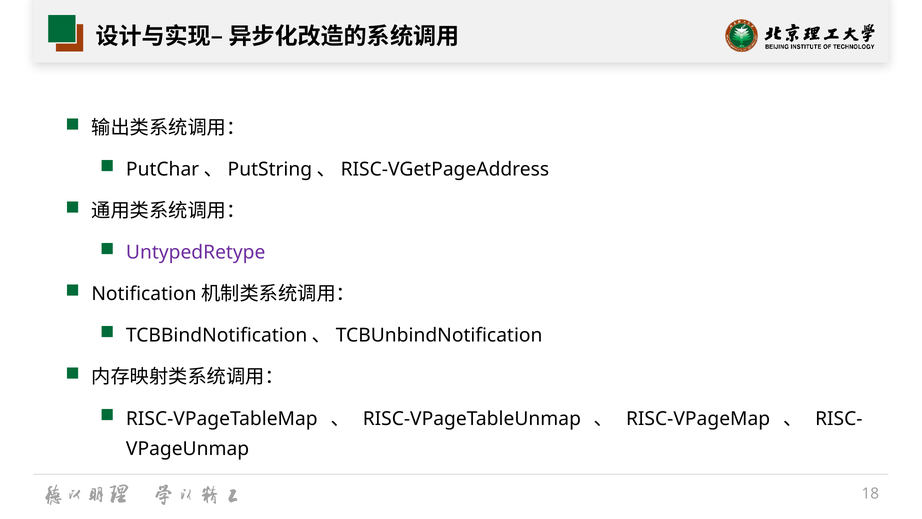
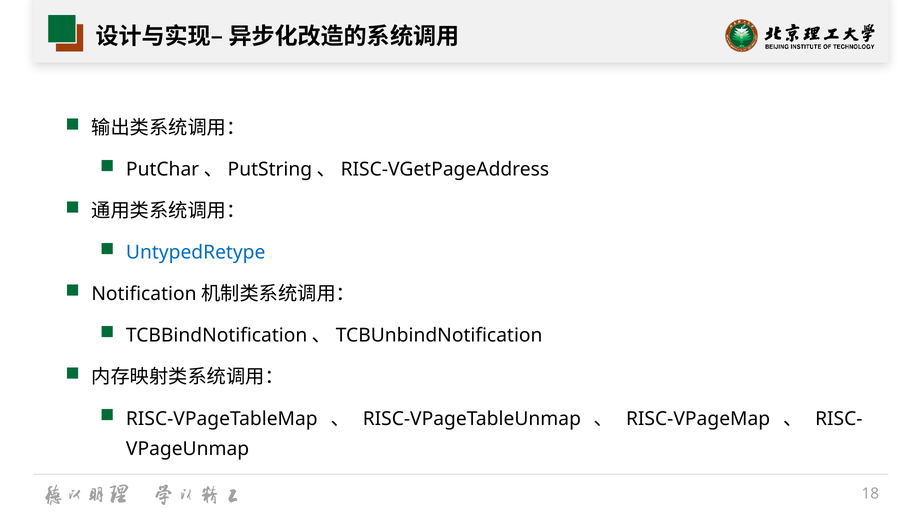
UntypedRetype colour: purple -> blue
